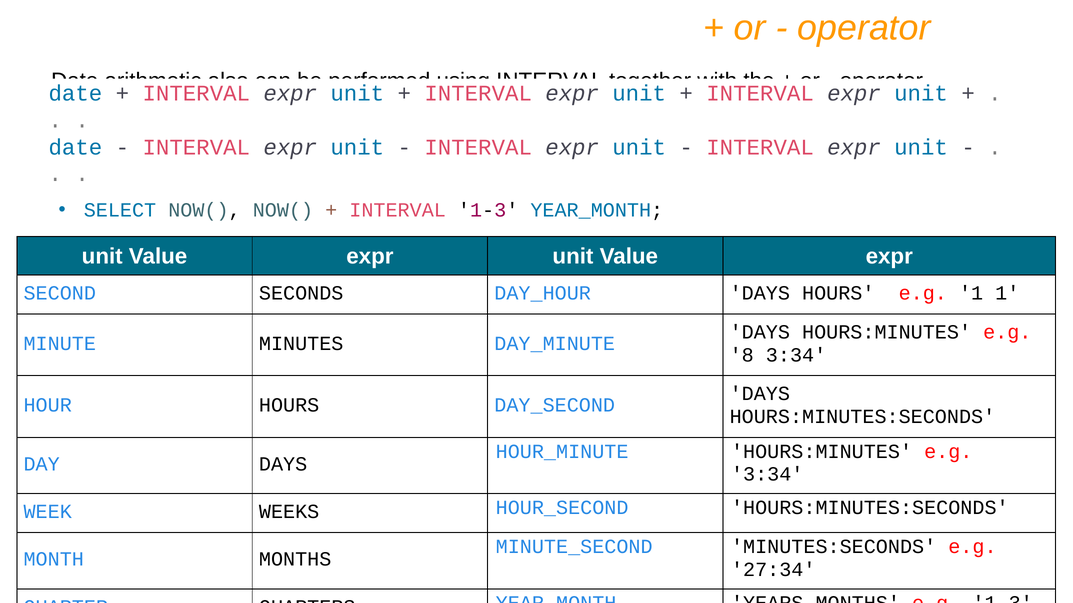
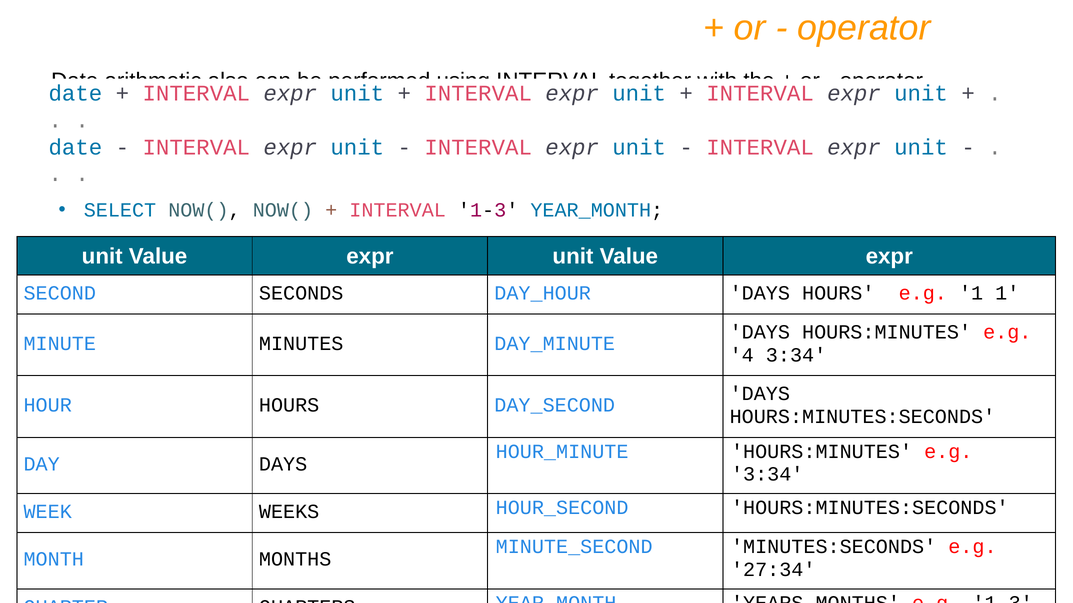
8: 8 -> 4
